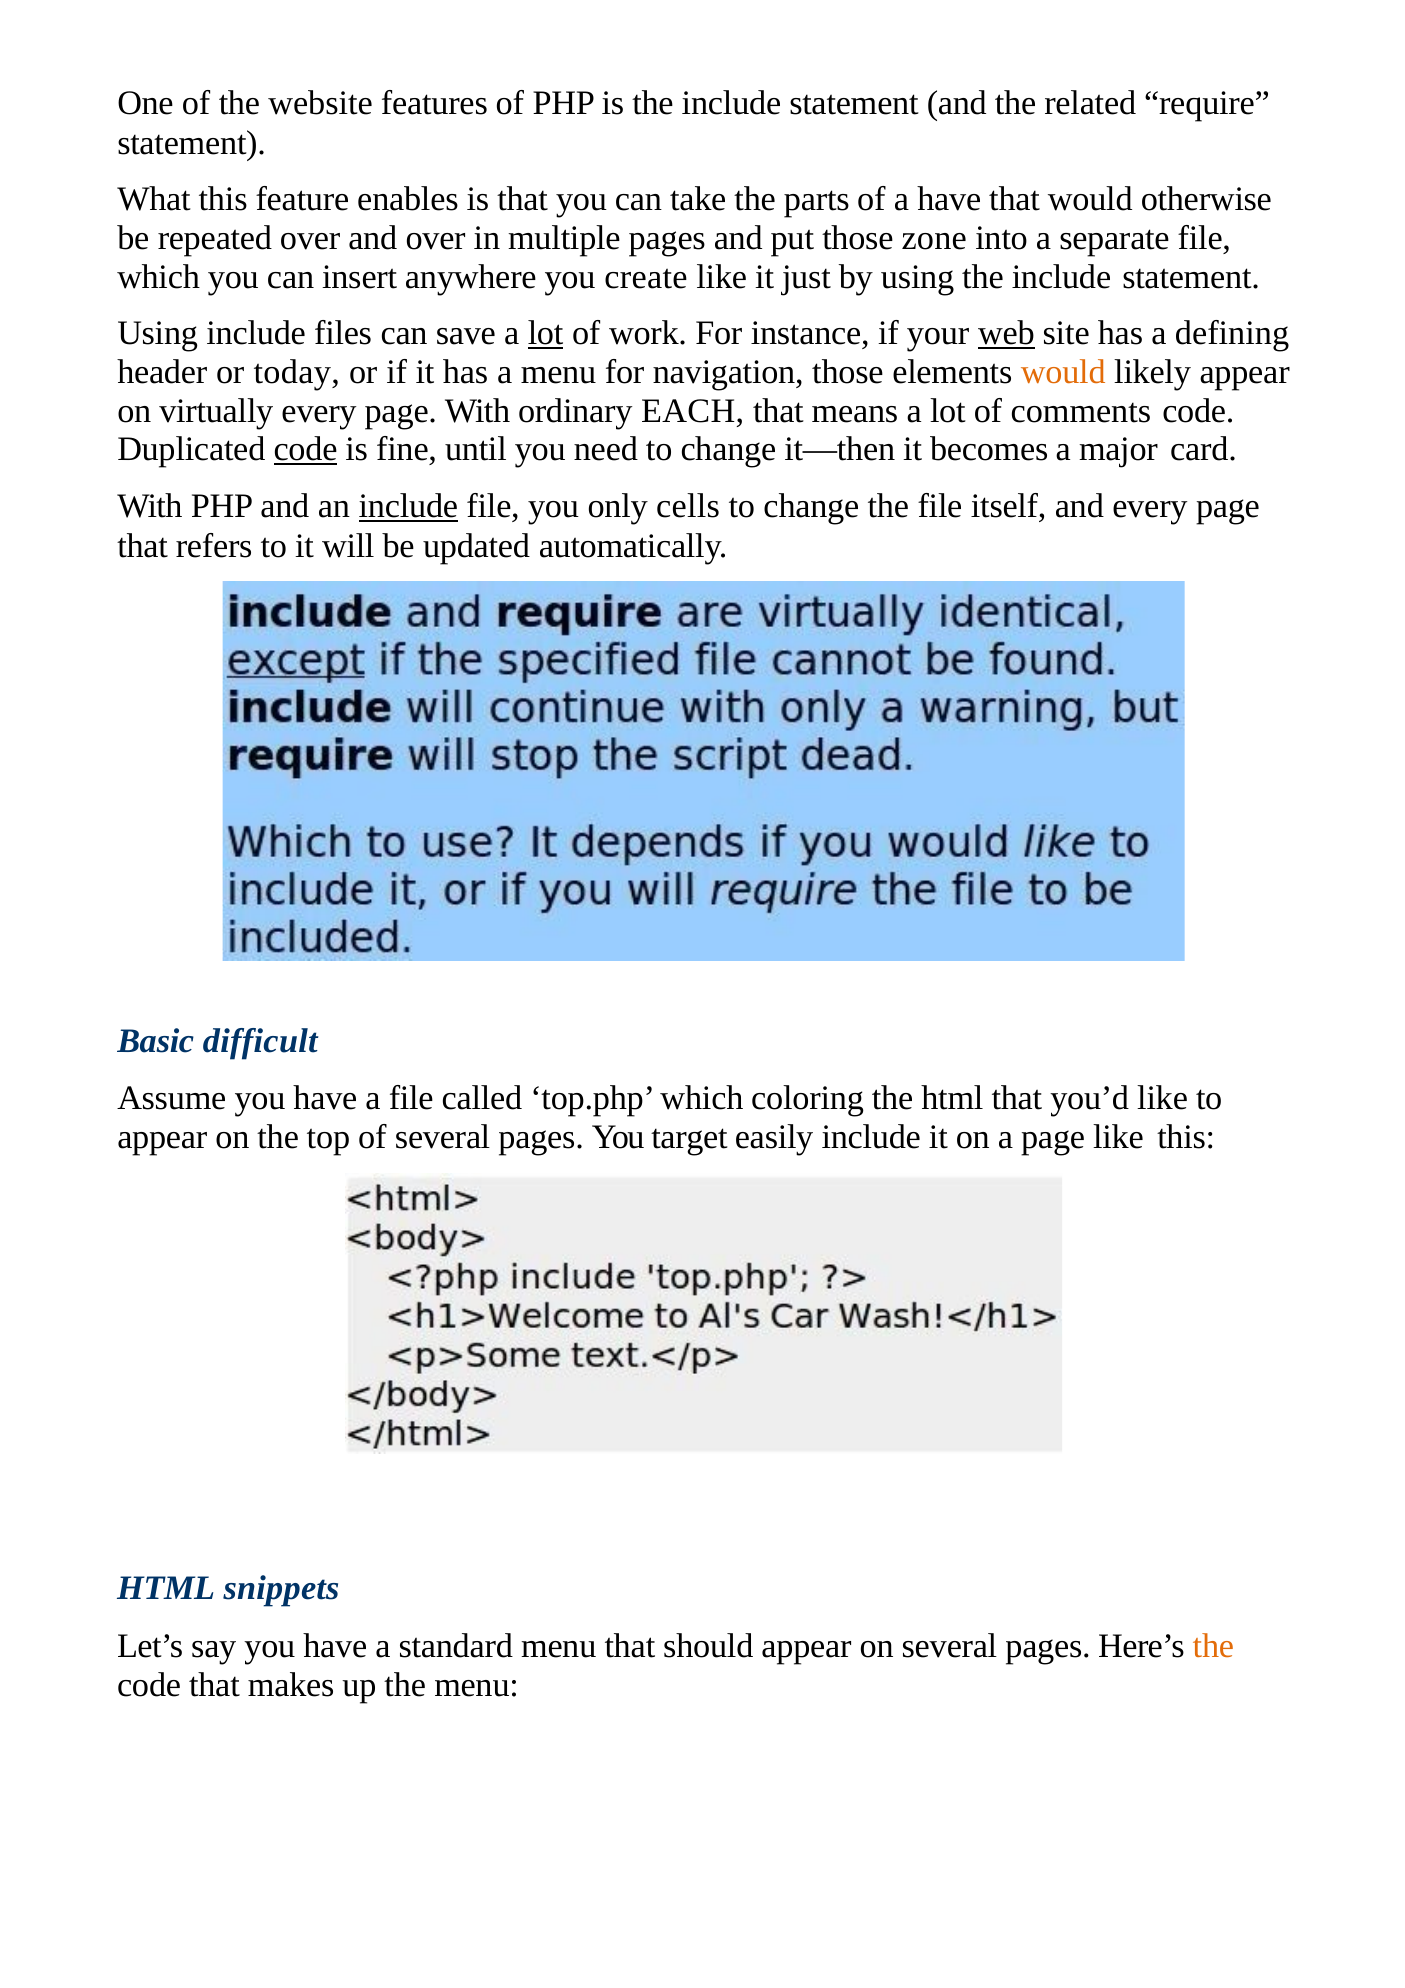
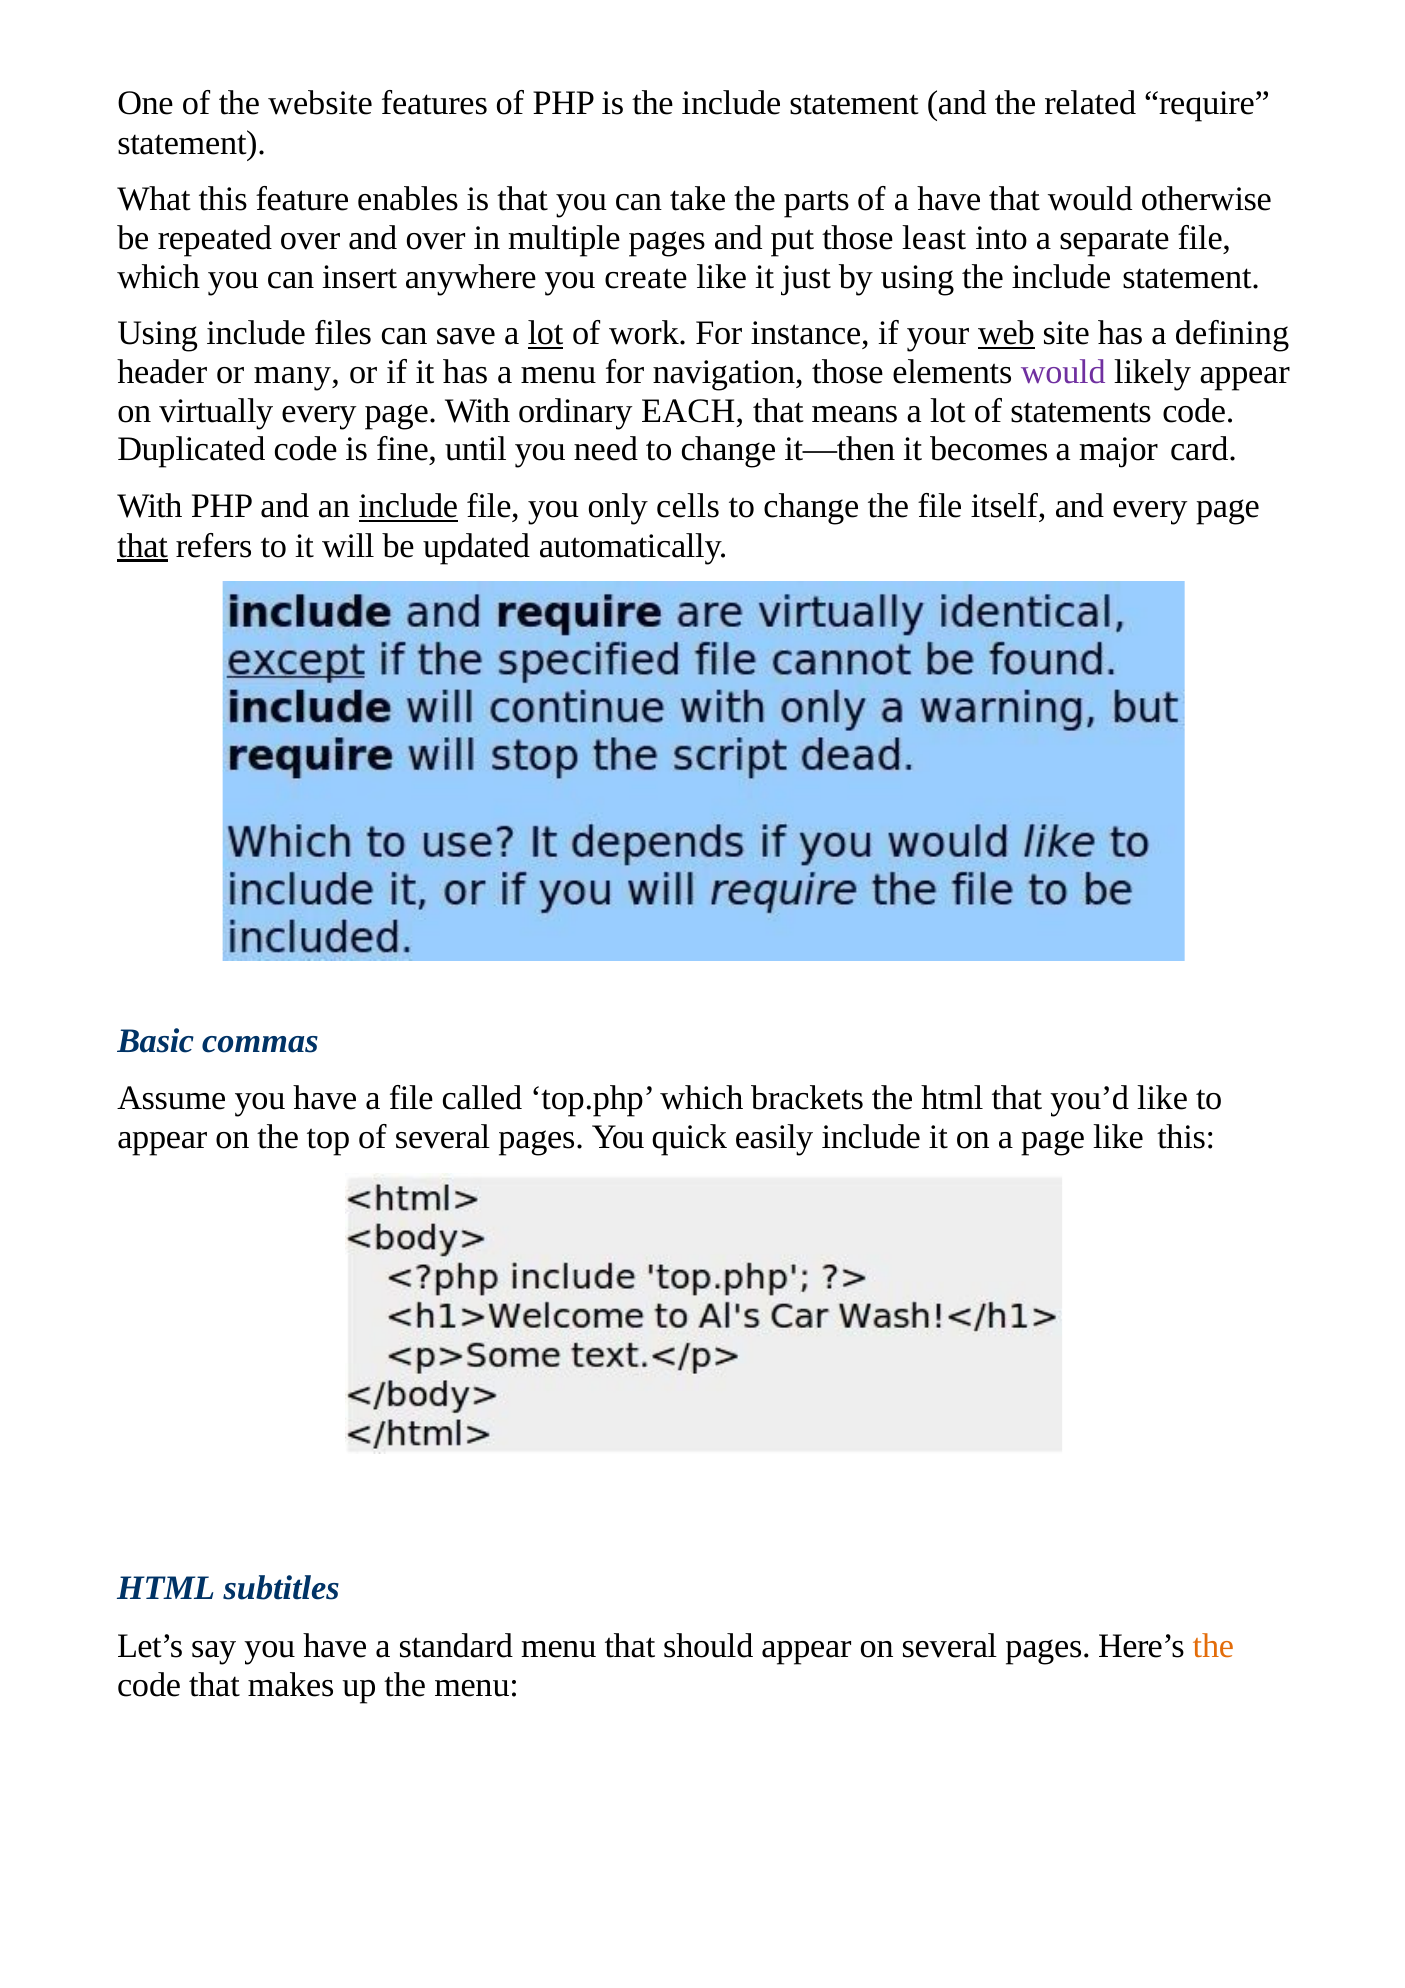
zone: zone -> least
today: today -> many
would at (1063, 373) colour: orange -> purple
comments: comments -> statements
code at (306, 450) underline: present -> none
that at (143, 546) underline: none -> present
difficult: difficult -> commas
coloring: coloring -> brackets
target: target -> quick
snippets: snippets -> subtitles
